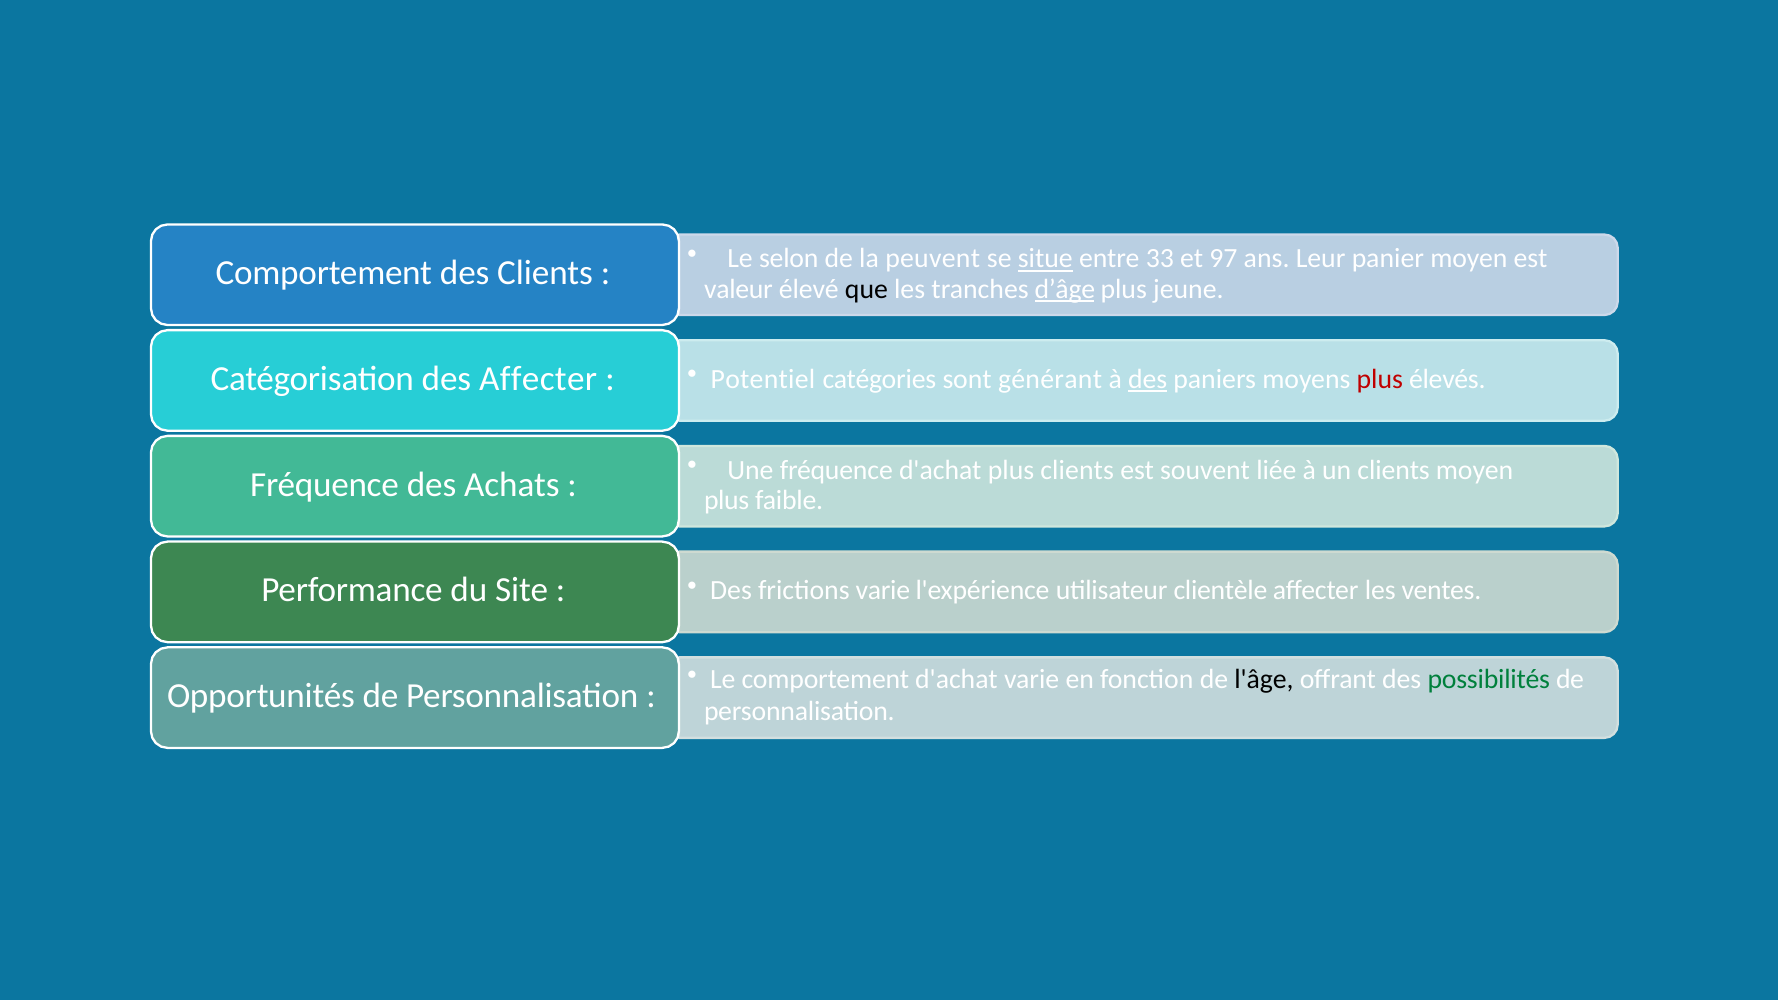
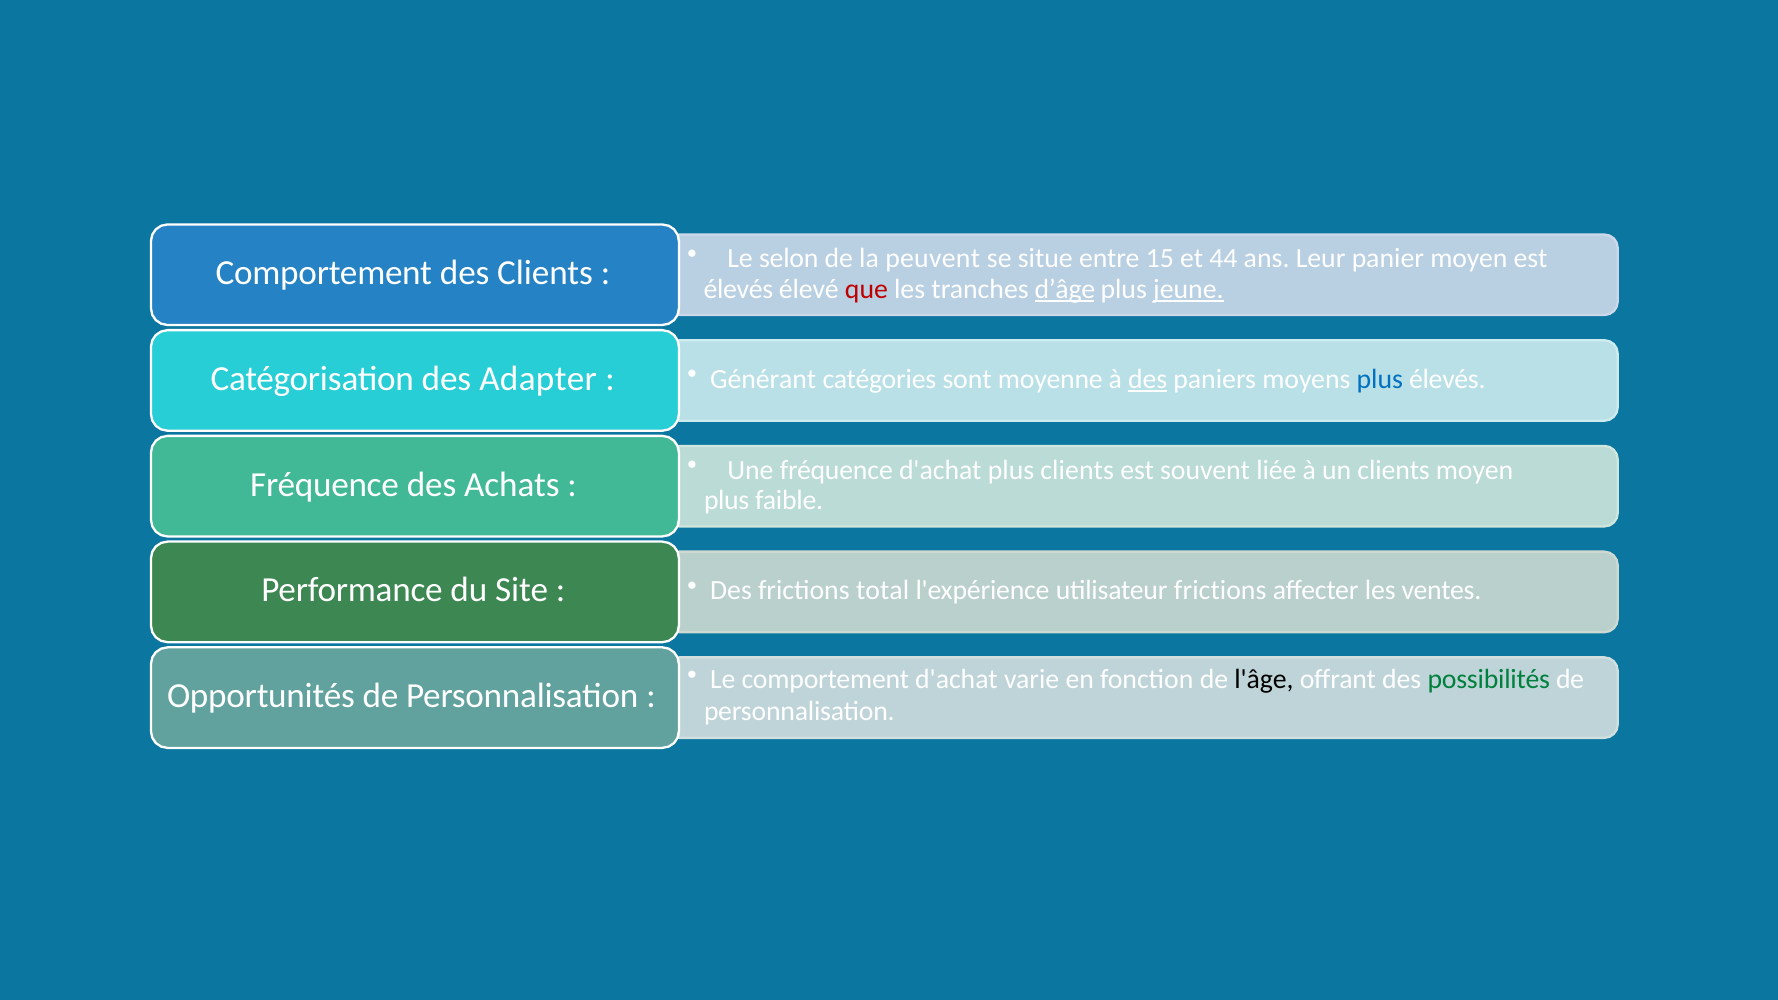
situe underline: present -> none
33: 33 -> 15
97: 97 -> 44
valeur at (738, 289): valeur -> élevés
que colour: black -> red
jeune underline: none -> present
des Affecter: Affecter -> Adapter
Potentiel: Potentiel -> Générant
générant: générant -> moyenne
plus at (1380, 379) colour: red -> blue
frictions varie: varie -> total
utilisateur clientèle: clientèle -> frictions
